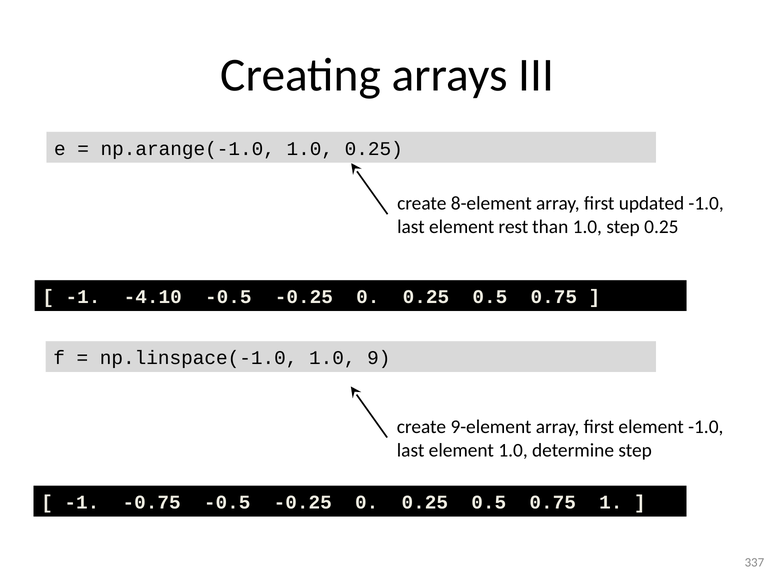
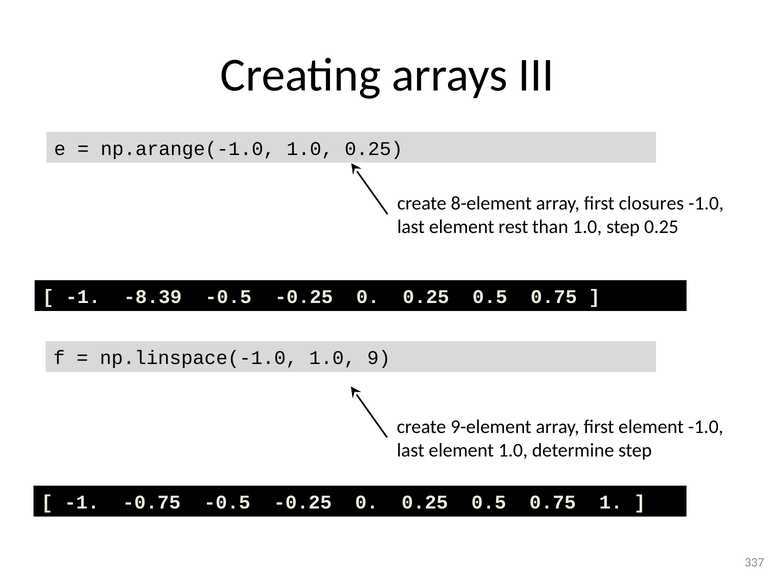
updated: updated -> closures
-4.10: -4.10 -> -8.39
